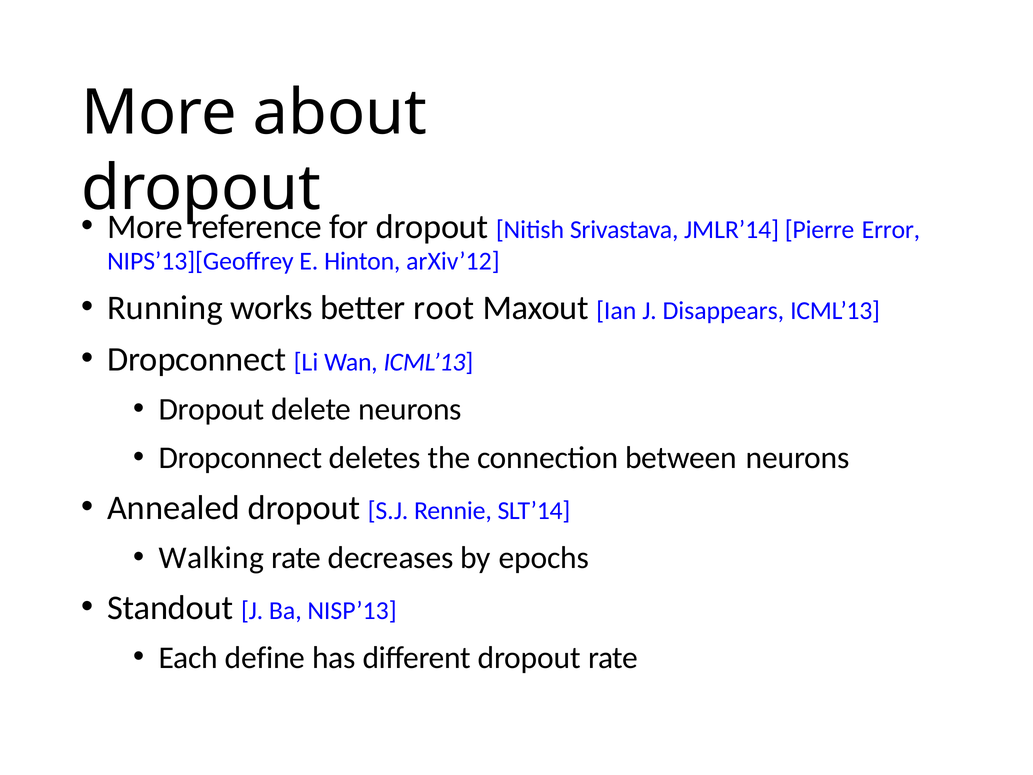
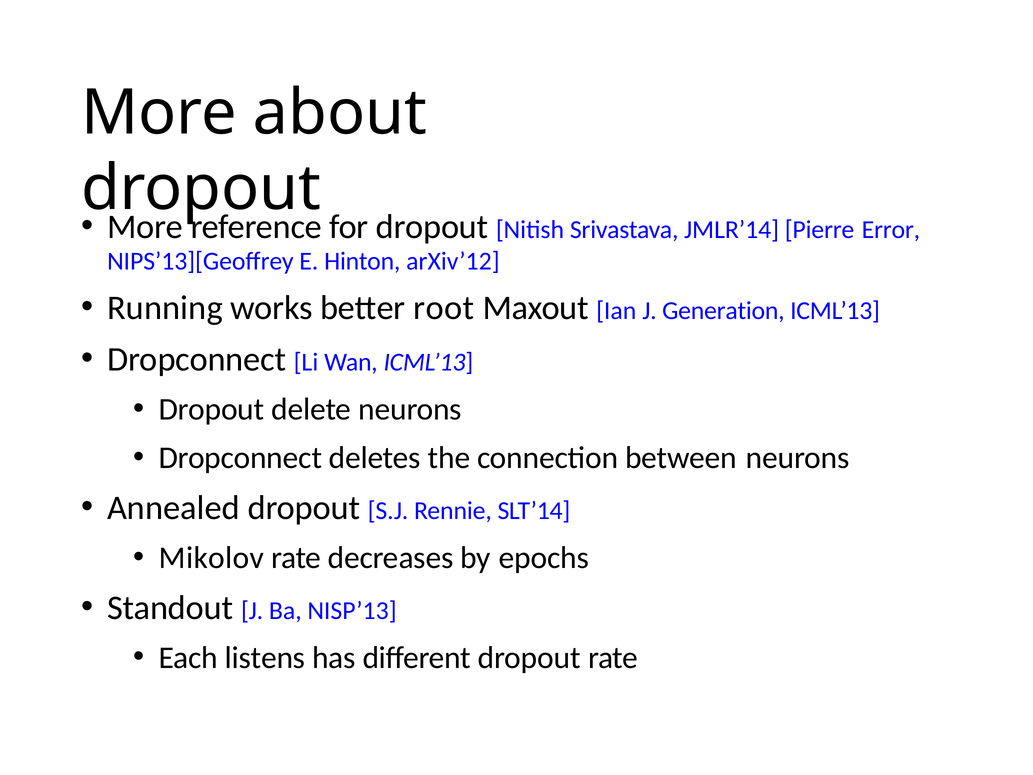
Disappears: Disappears -> Generation
Walking: Walking -> Mikolov
define: define -> listens
